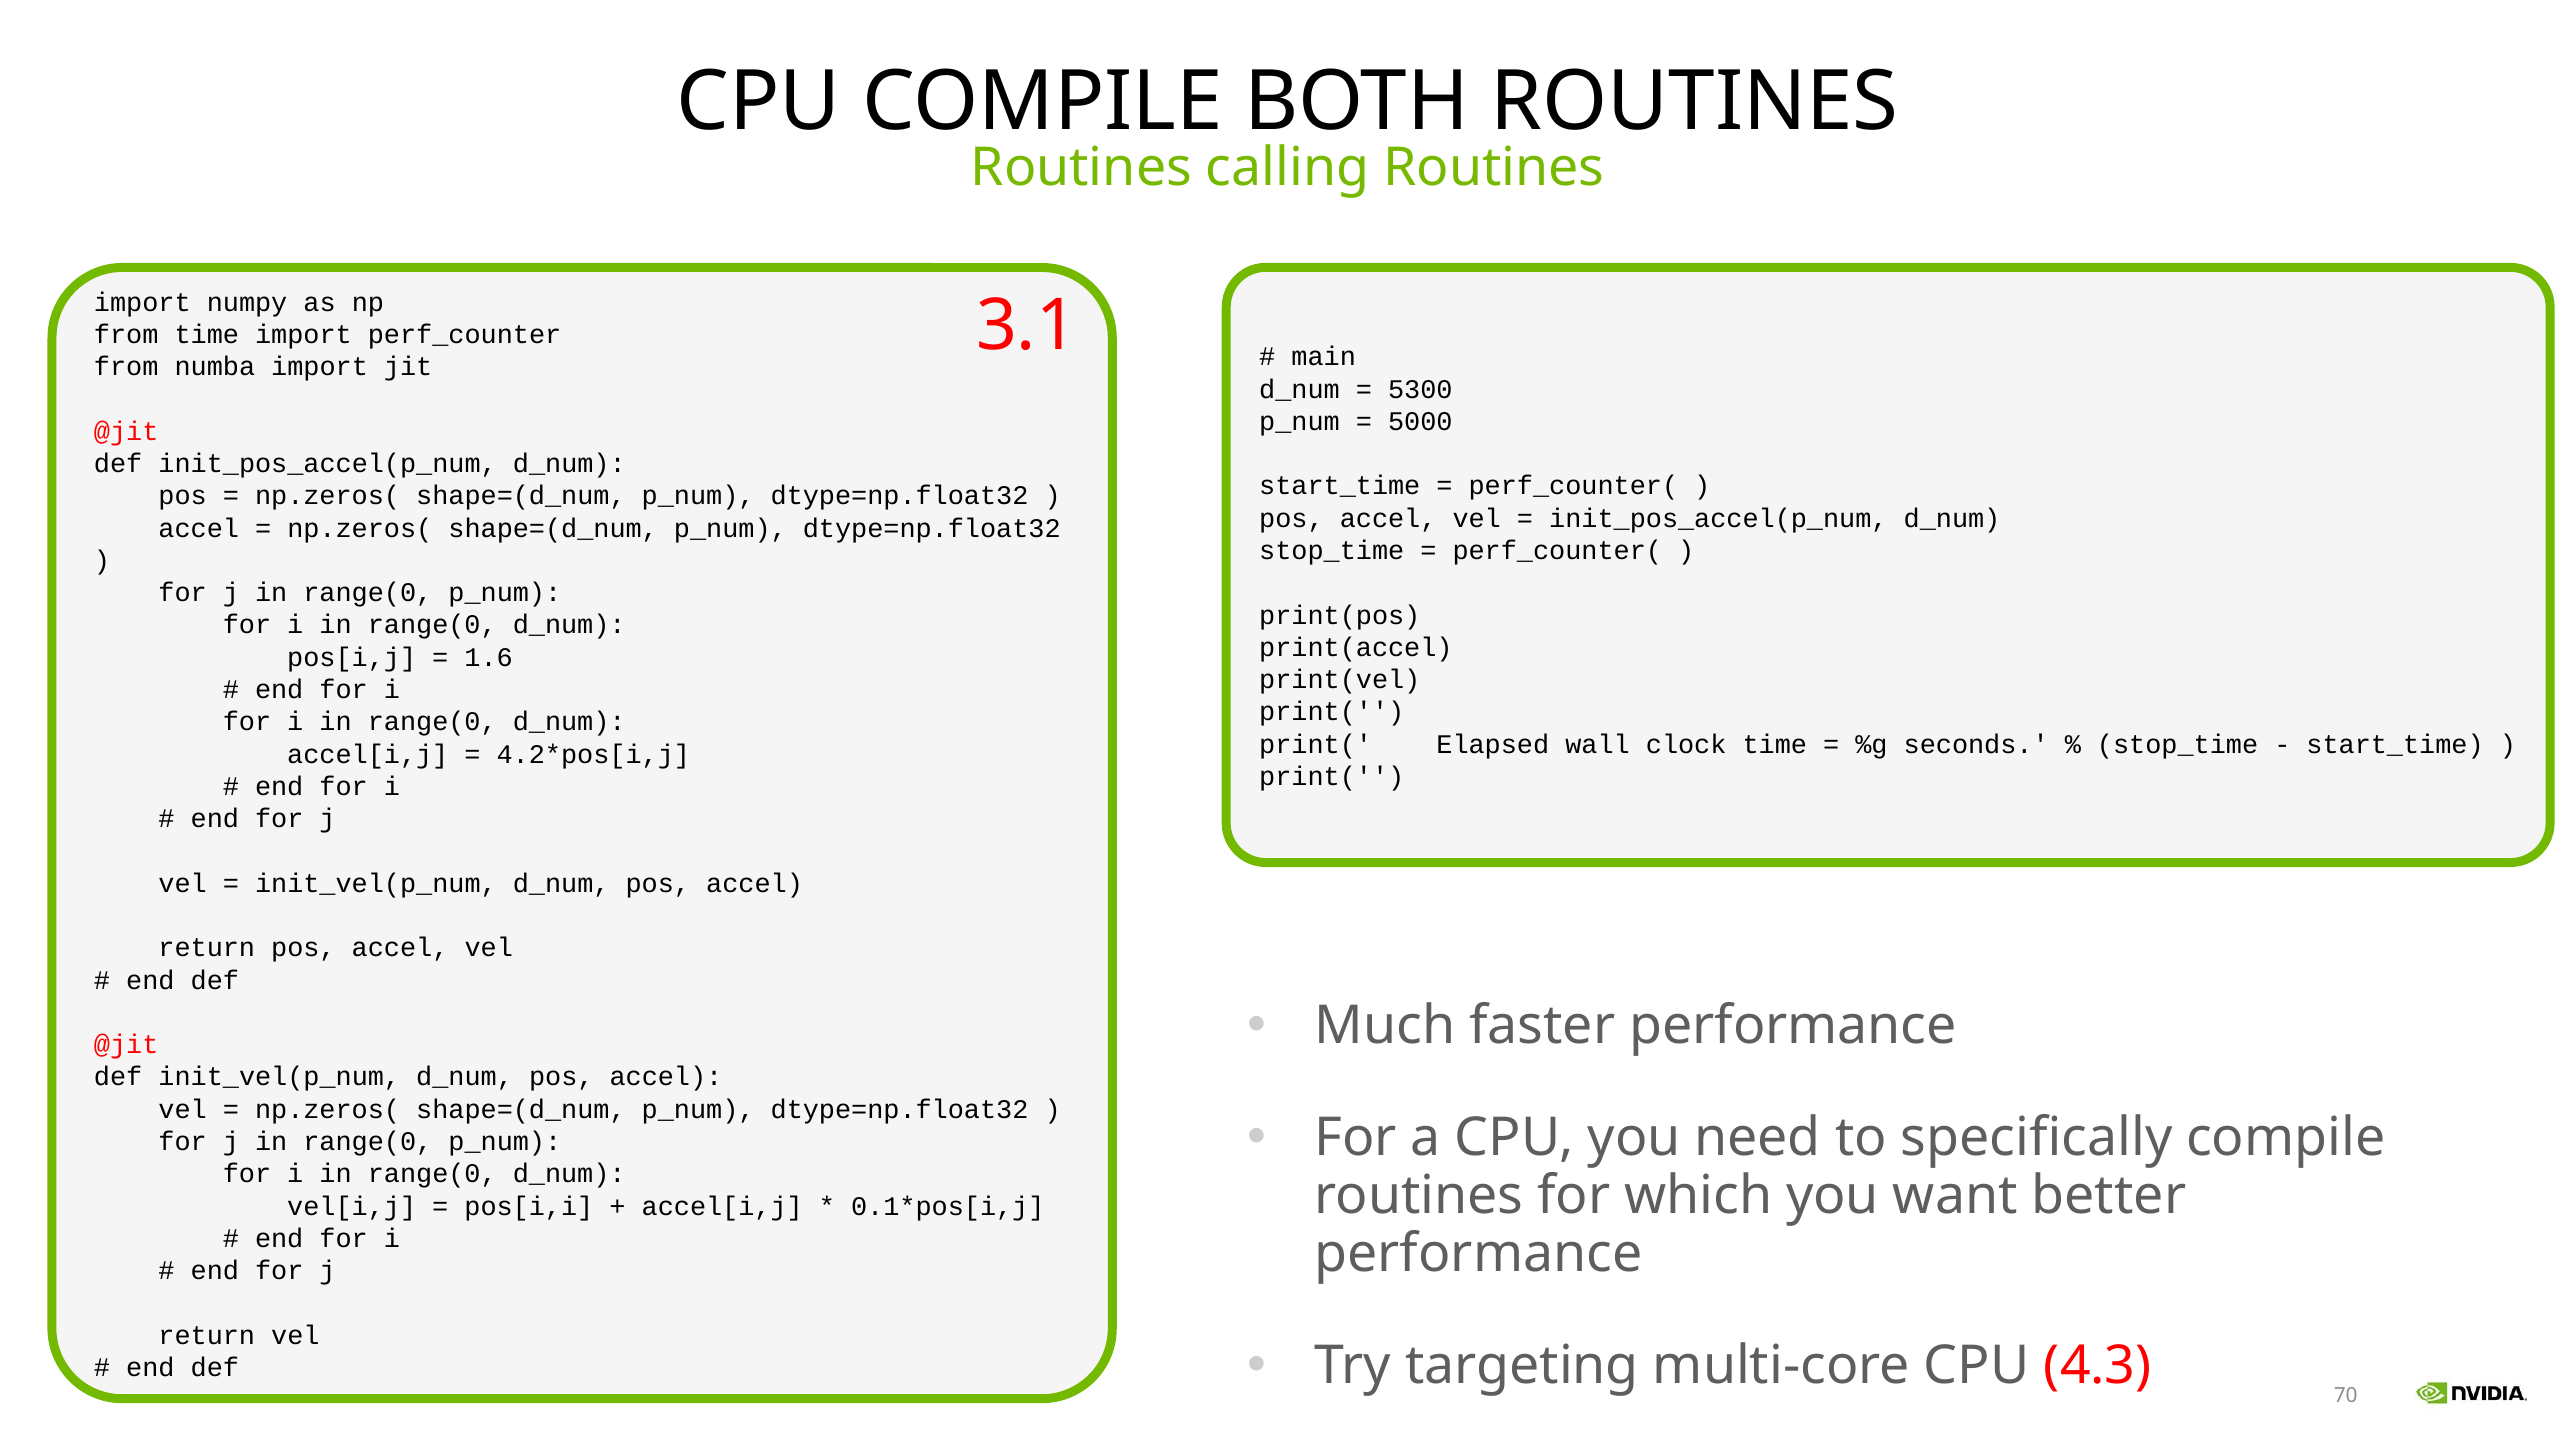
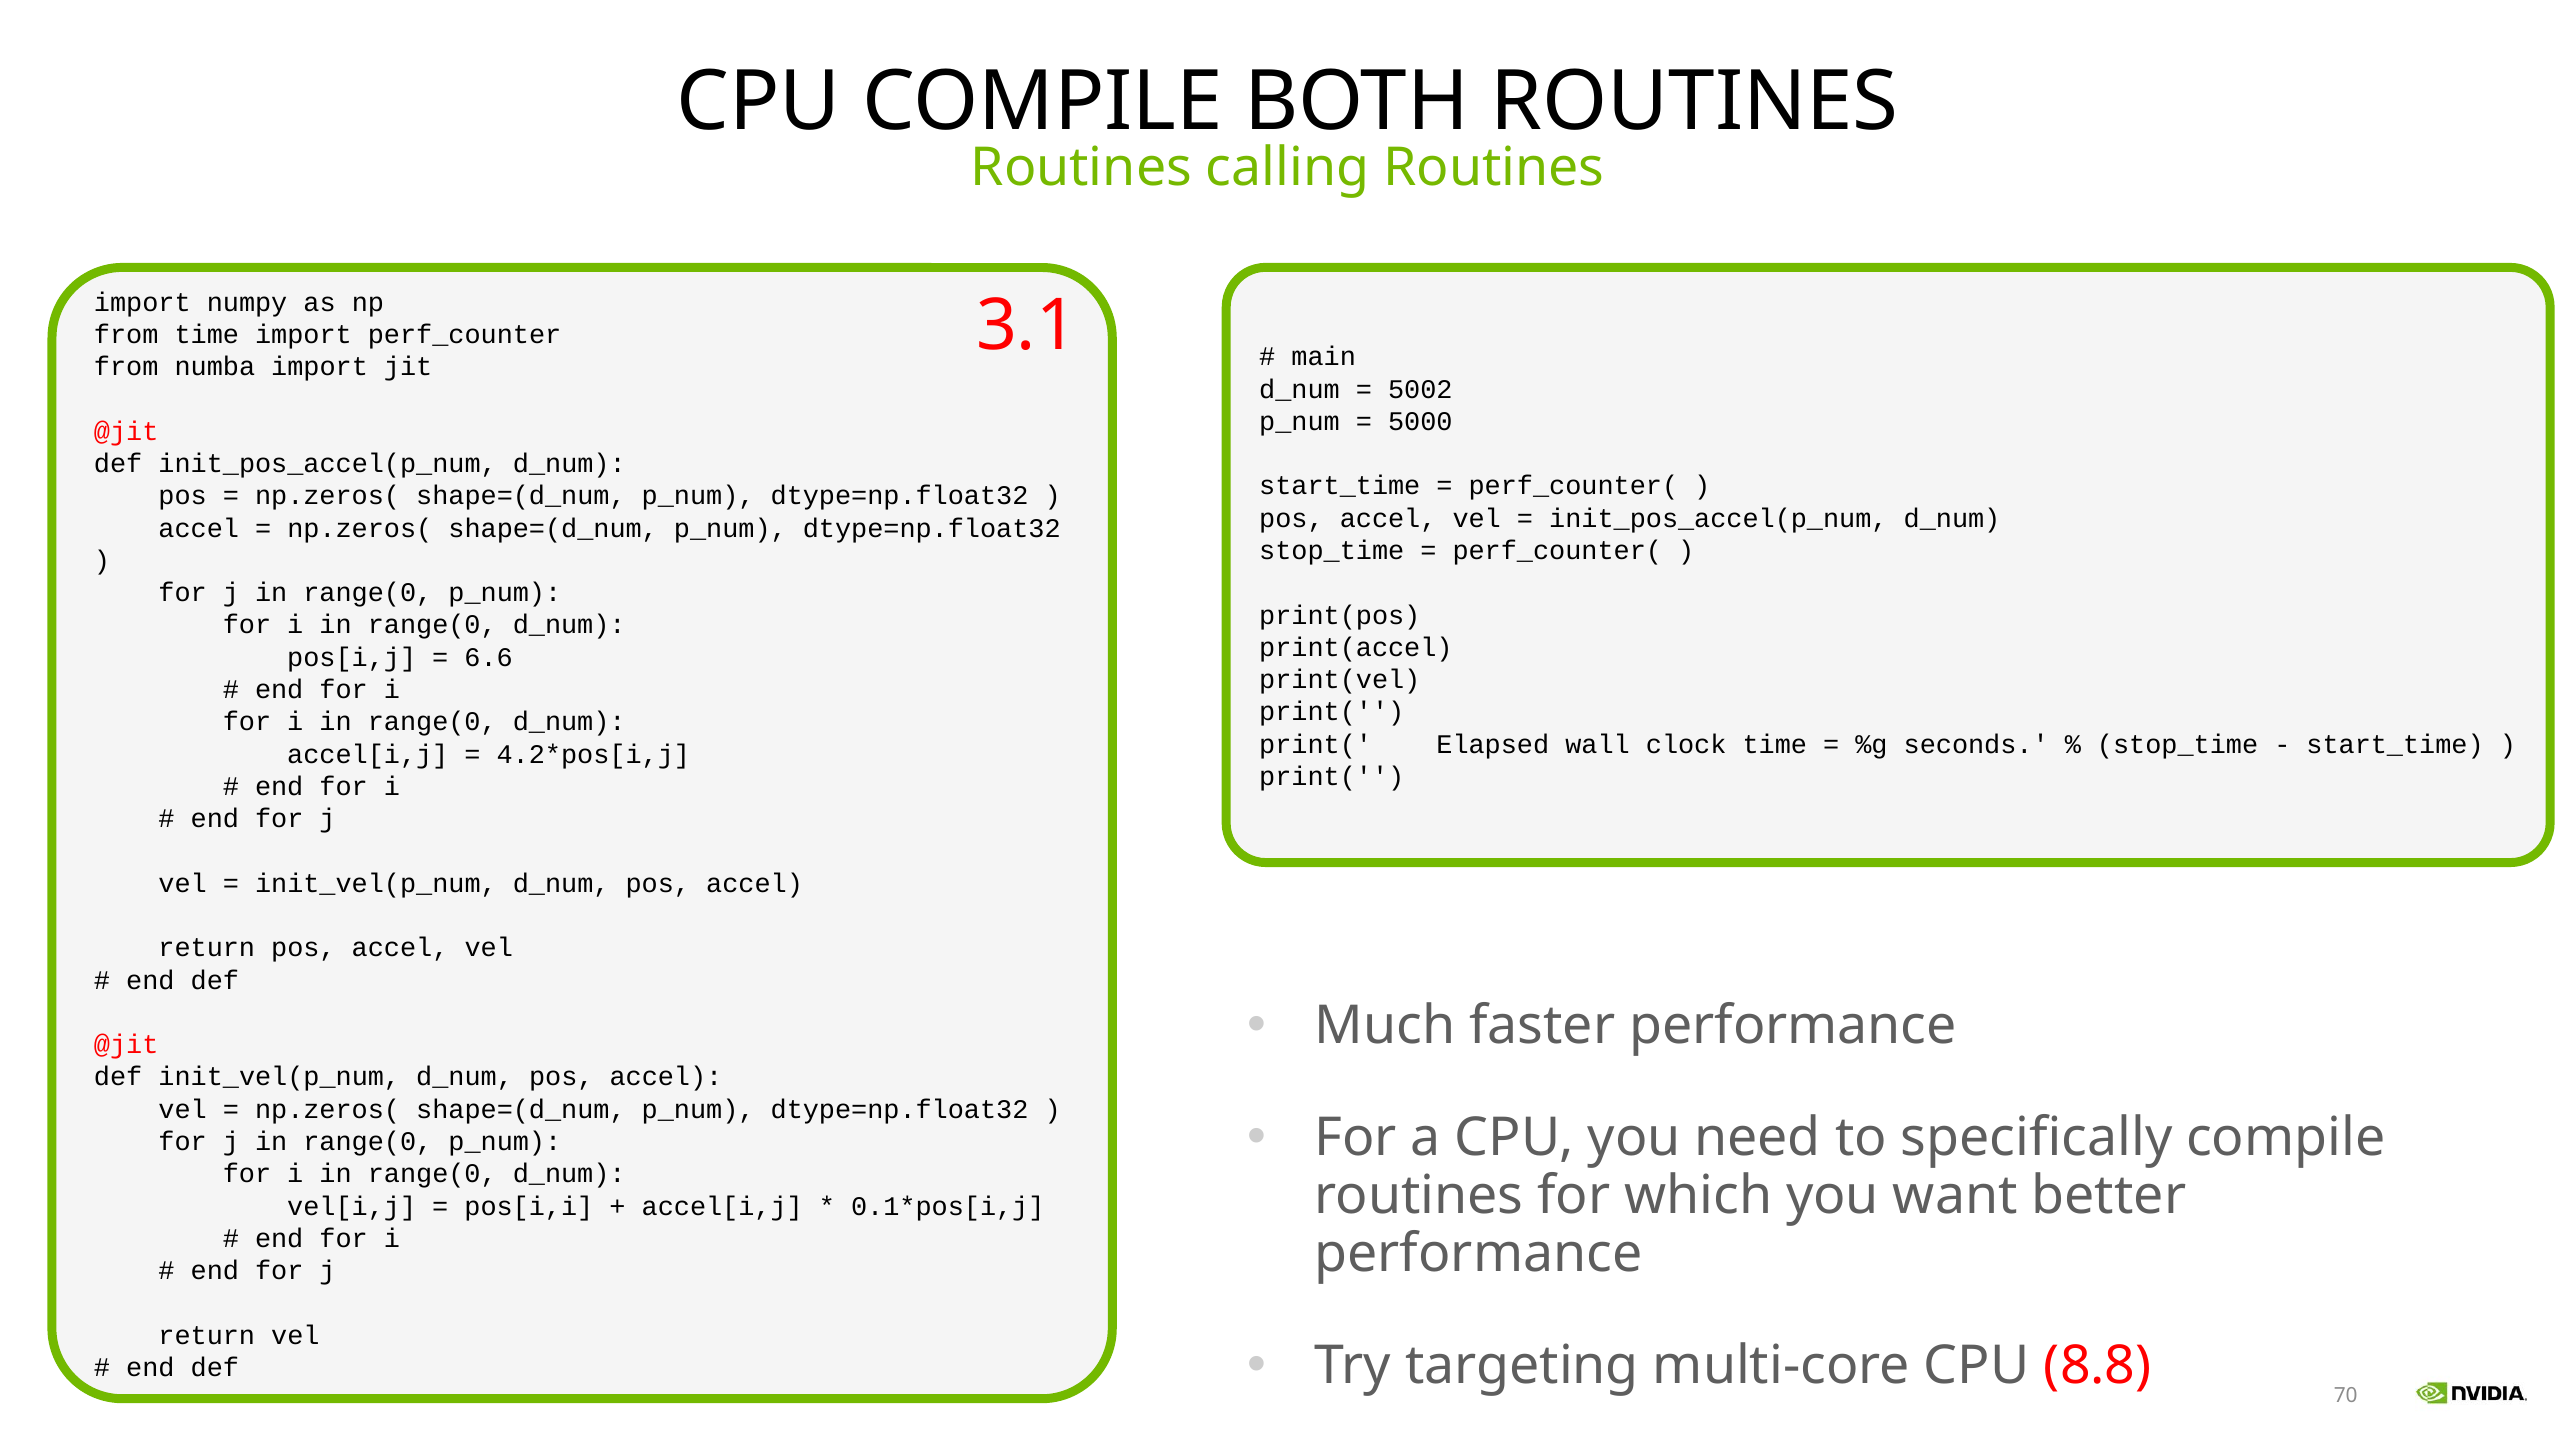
5300: 5300 -> 5002
1.6: 1.6 -> 6.6
4.3: 4.3 -> 8.8
